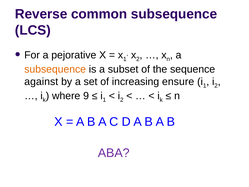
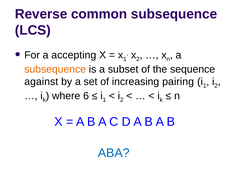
pejorative: pejorative -> accepting
ensure: ensure -> pairing
9: 9 -> 6
ABA colour: purple -> blue
